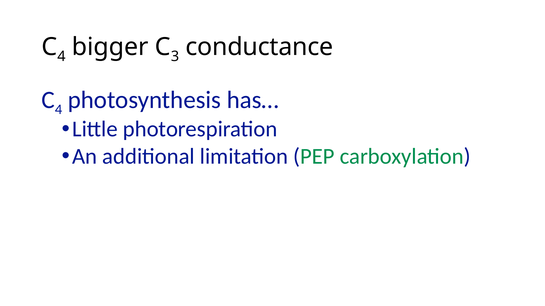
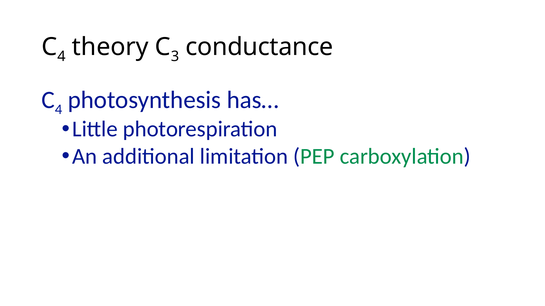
bigger: bigger -> theory
